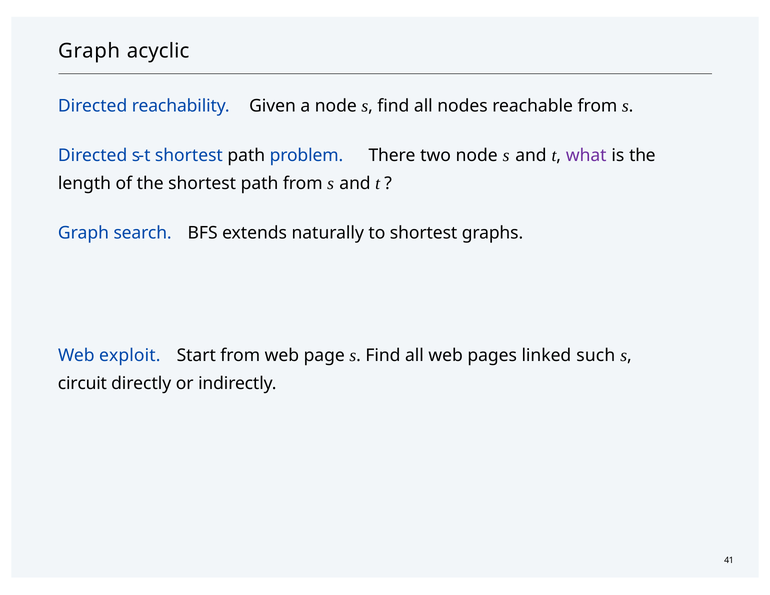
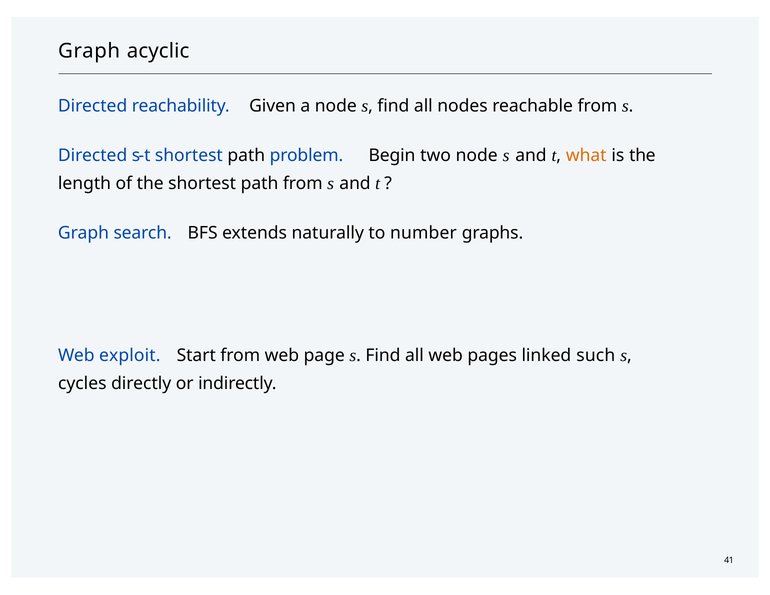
There: There -> Begin
what colour: purple -> orange
to shortest: shortest -> number
circuit: circuit -> cycles
